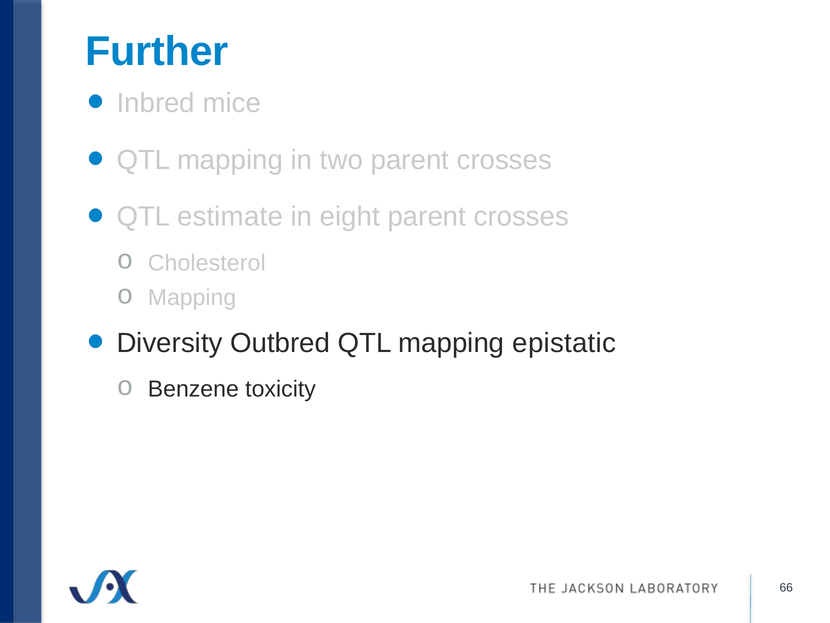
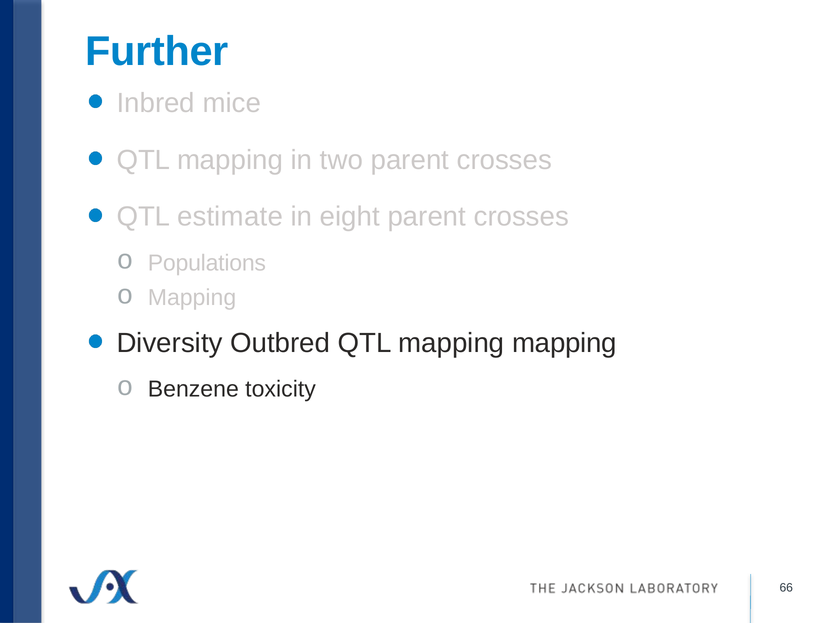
Cholesterol: Cholesterol -> Populations
mapping epistatic: epistatic -> mapping
